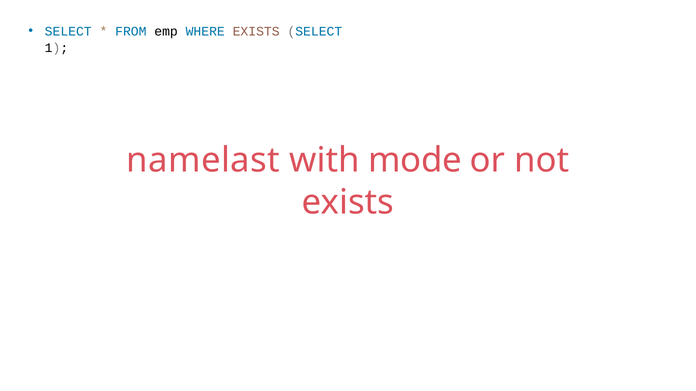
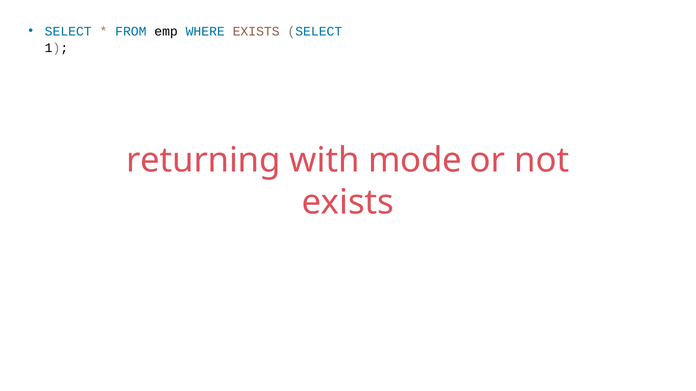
namelast: namelast -> returning
